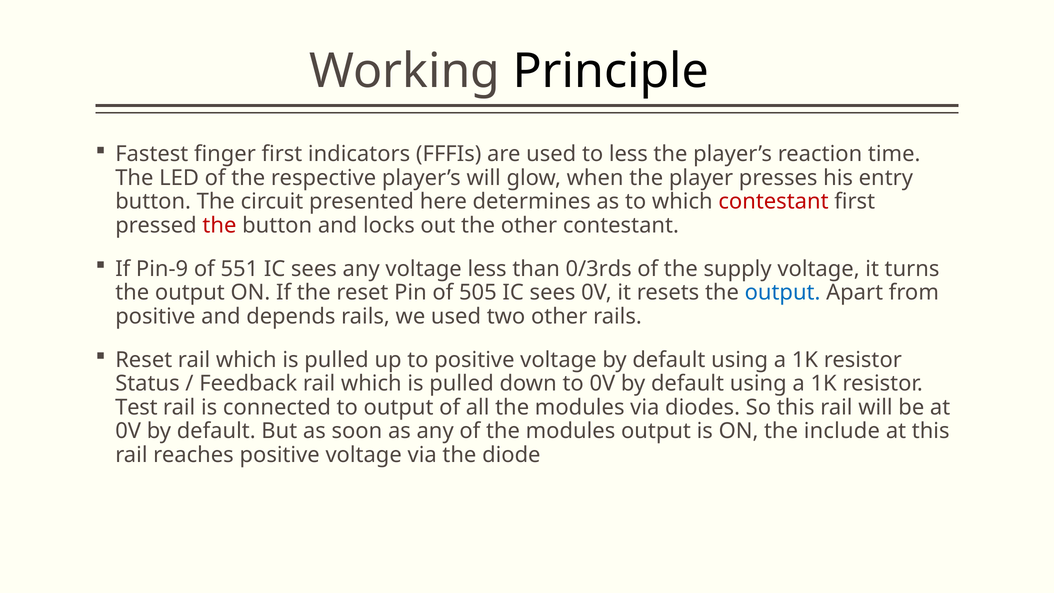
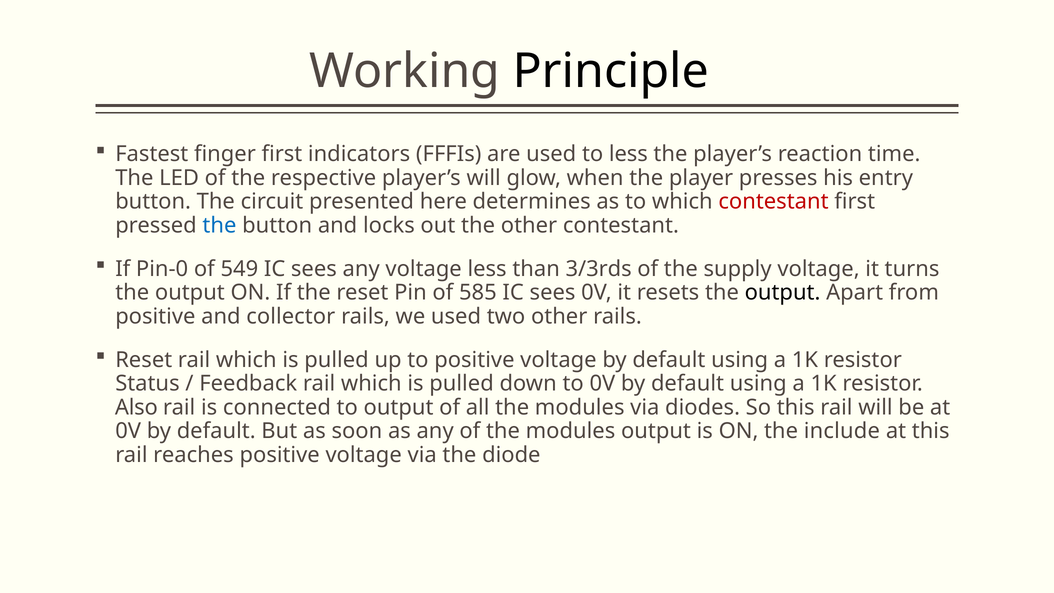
the at (219, 225) colour: red -> blue
Pin-9: Pin-9 -> Pin-0
551: 551 -> 549
0/3rds: 0/3rds -> 3/3rds
505: 505 -> 585
output at (783, 293) colour: blue -> black
depends: depends -> collector
Test: Test -> Also
